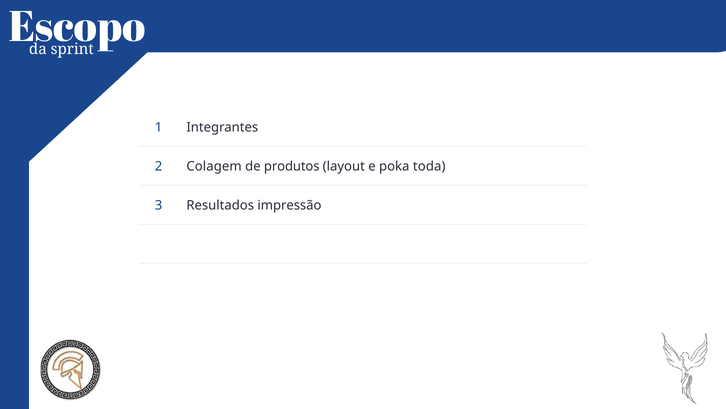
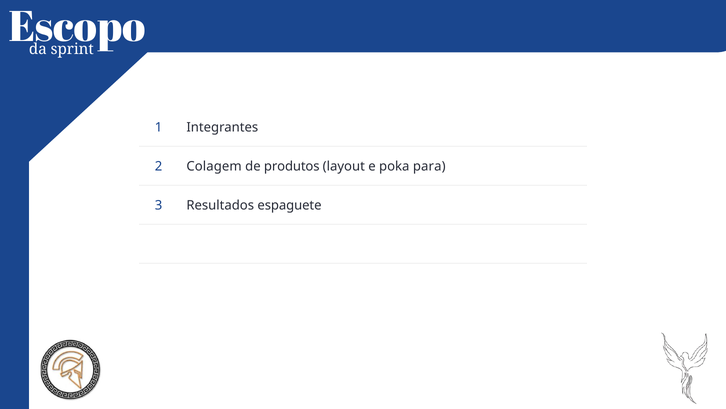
toda: toda -> para
impressão: impressão -> espaguete
